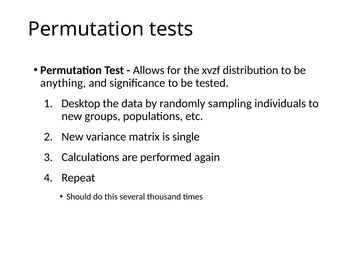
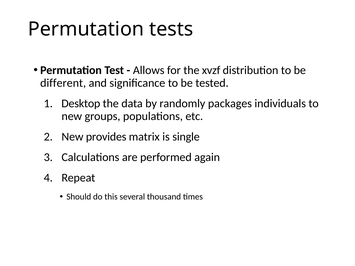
anything: anything -> different
sampling: sampling -> packages
variance: variance -> provides
